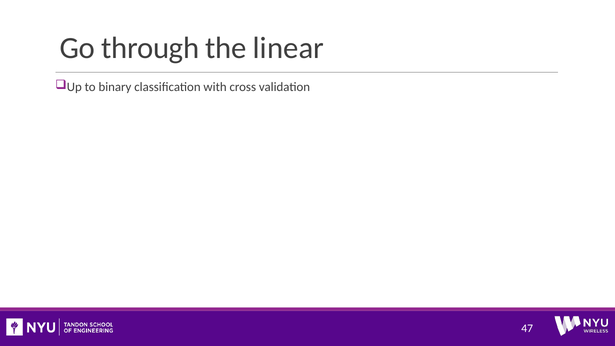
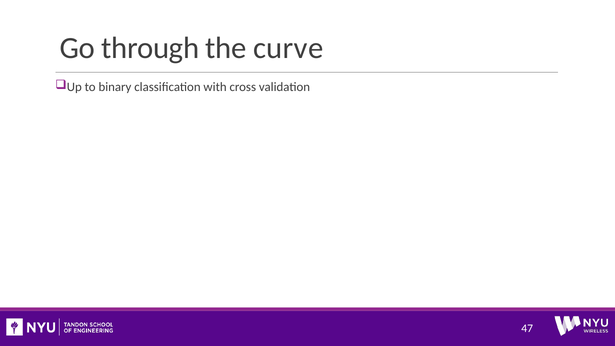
linear: linear -> curve
